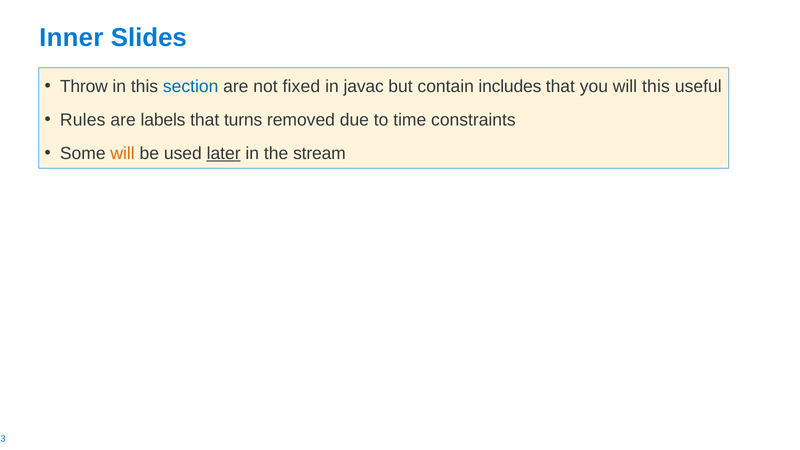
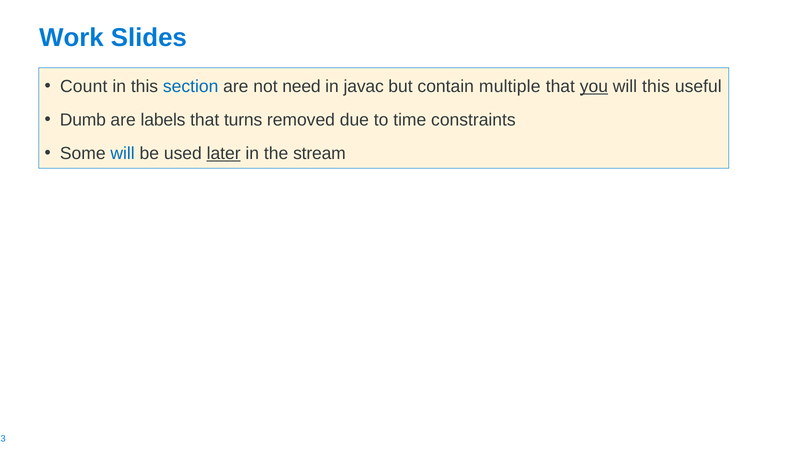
Inner: Inner -> Work
Throw: Throw -> Count
fixed: fixed -> need
includes: includes -> multiple
you underline: none -> present
Rules: Rules -> Dumb
will at (123, 154) colour: orange -> blue
